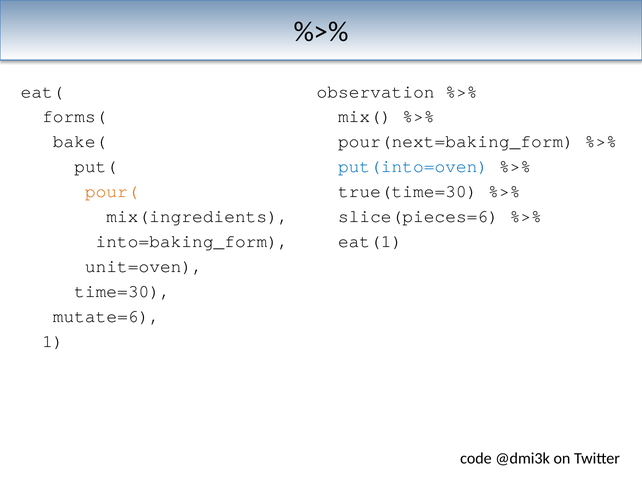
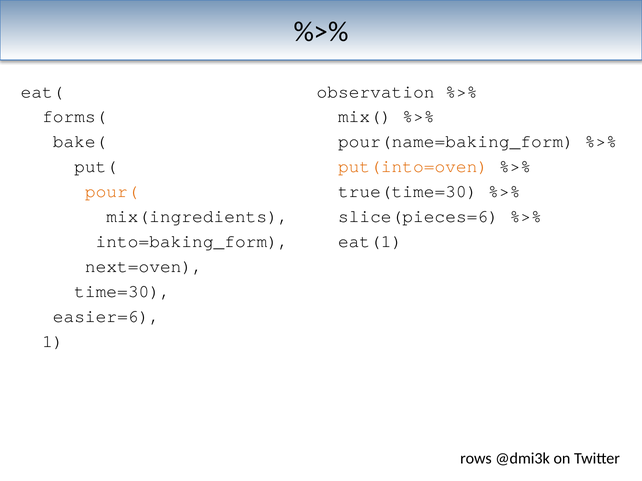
pour(next=baking_form: pour(next=baking_form -> pour(name=baking_form
put(into=oven colour: blue -> orange
unit=oven: unit=oven -> next=oven
mutate=6: mutate=6 -> easier=6
code: code -> rows
